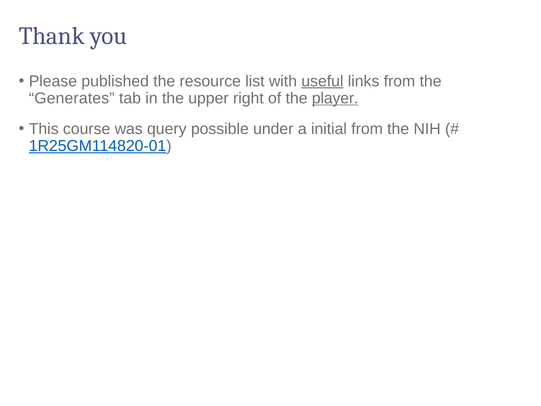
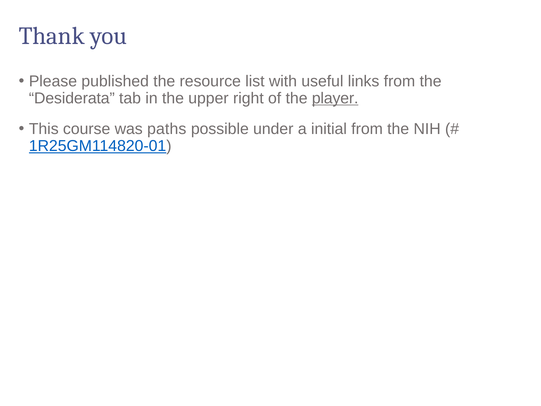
useful underline: present -> none
Generates: Generates -> Desiderata
query: query -> paths
